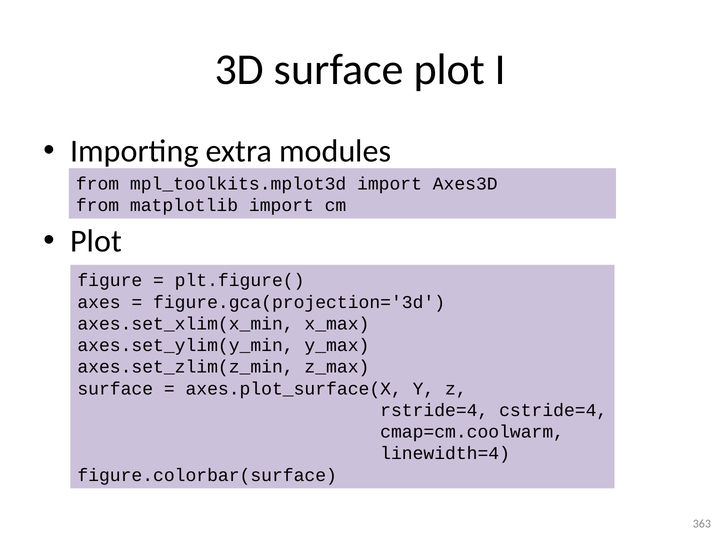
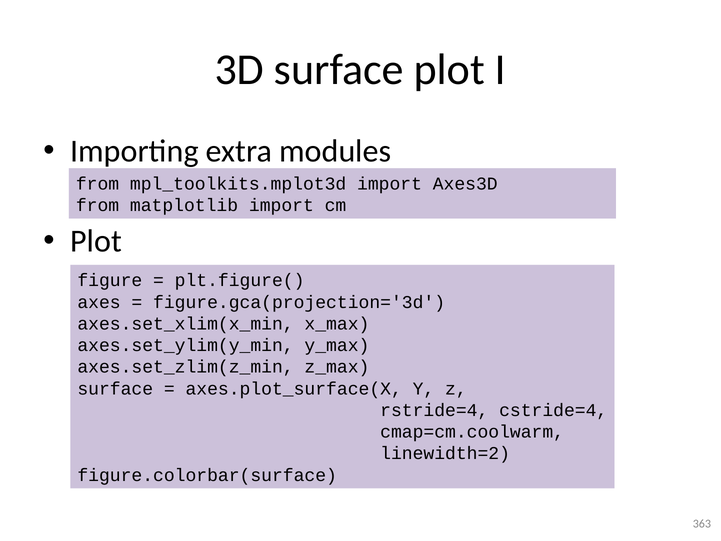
linewidth=4: linewidth=4 -> linewidth=2
